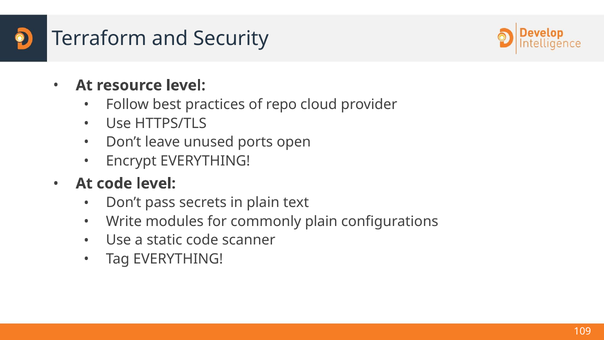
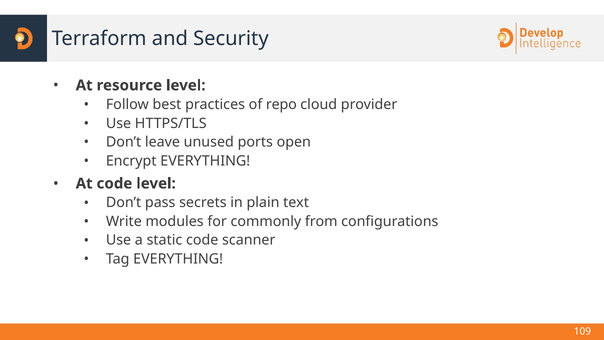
commonly plain: plain -> from
